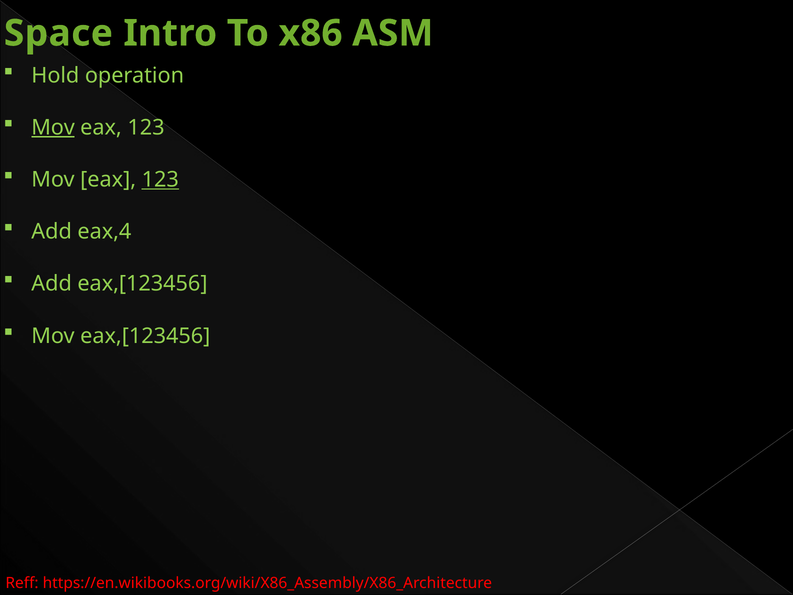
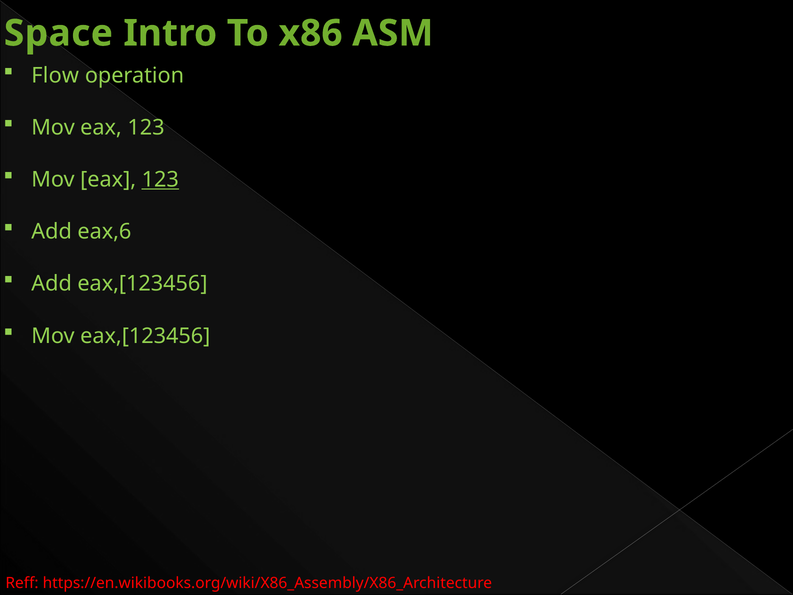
Hold: Hold -> Flow
Mov at (53, 127) underline: present -> none
eax,4: eax,4 -> eax,6
